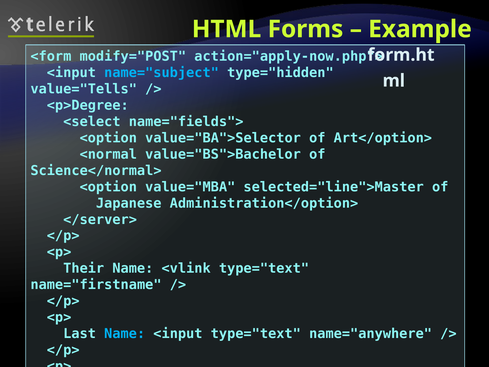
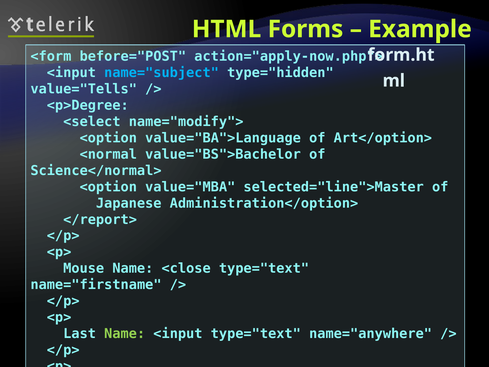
modify="POST: modify="POST -> before="POST
name="fields">: name="fields"> -> name="modify">
value="BA">Selector: value="BA">Selector -> value="BA">Language
</server>: </server> -> </report>
Their: Their -> Mouse
<vlink: <vlink -> <close
Name at (125, 334) colour: light blue -> light green
